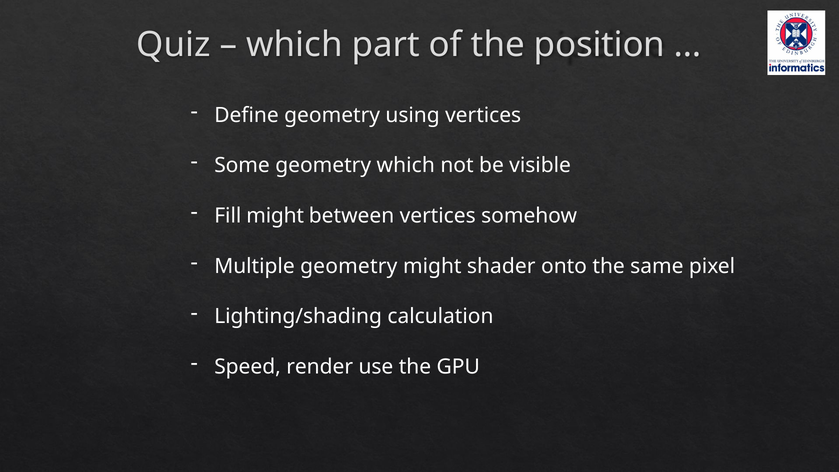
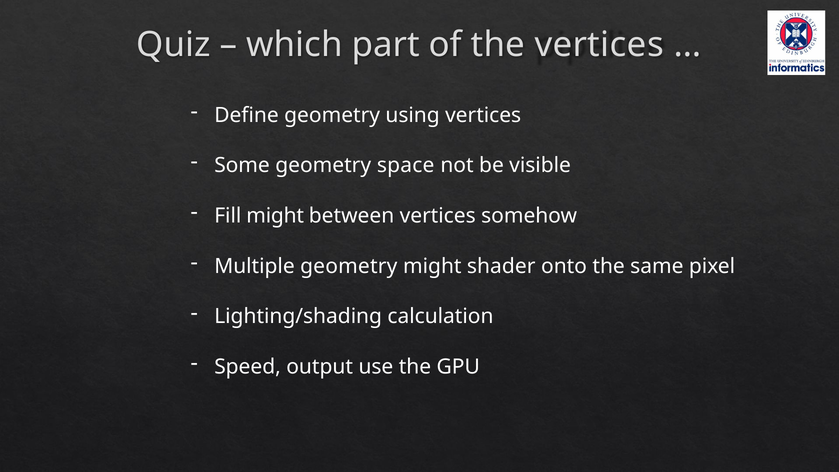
the position: position -> vertices
geometry which: which -> space
render: render -> output
